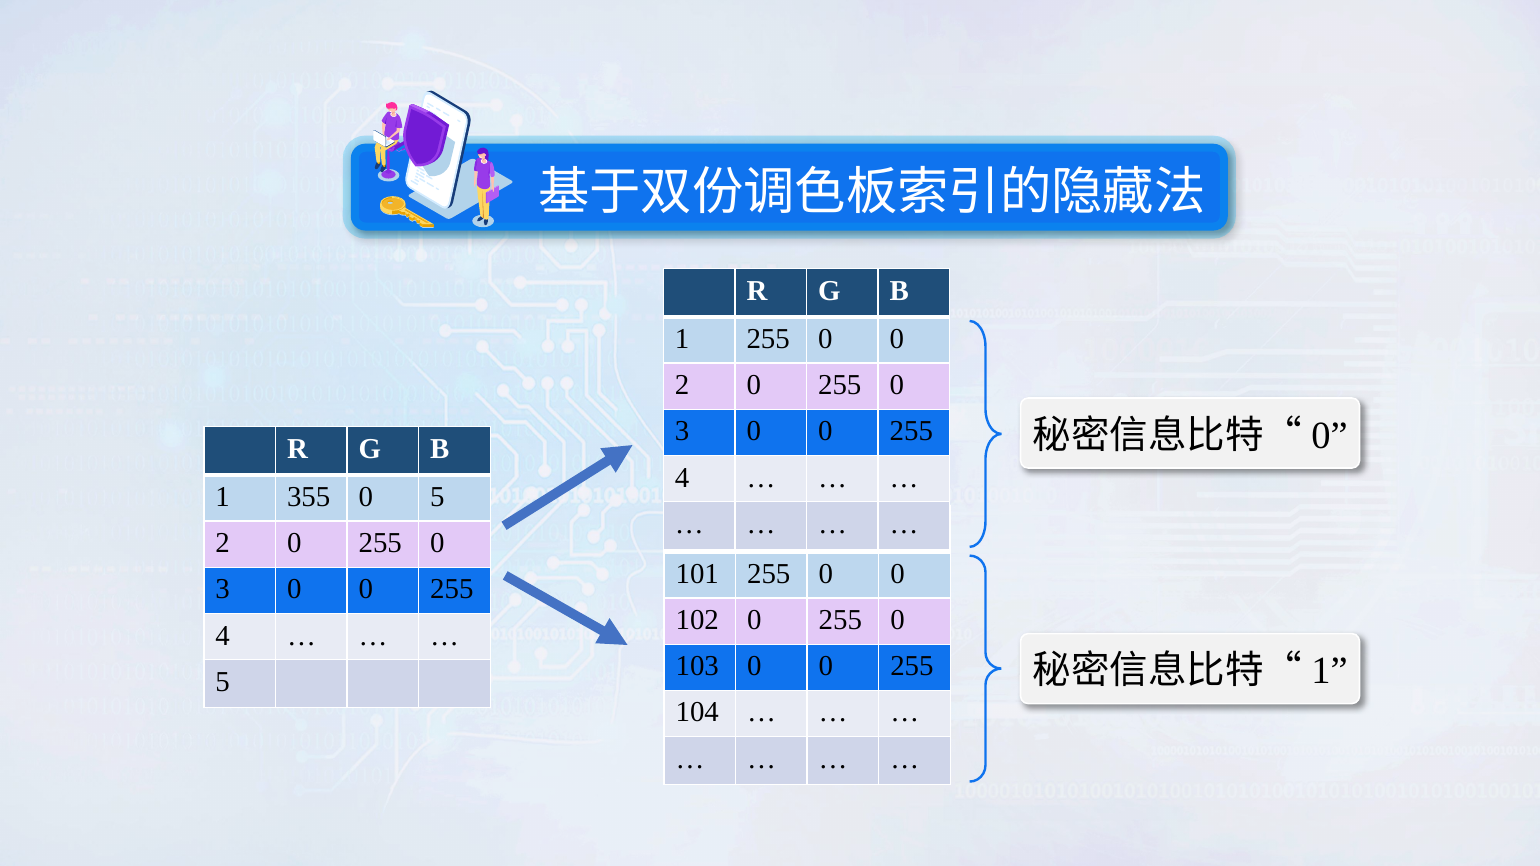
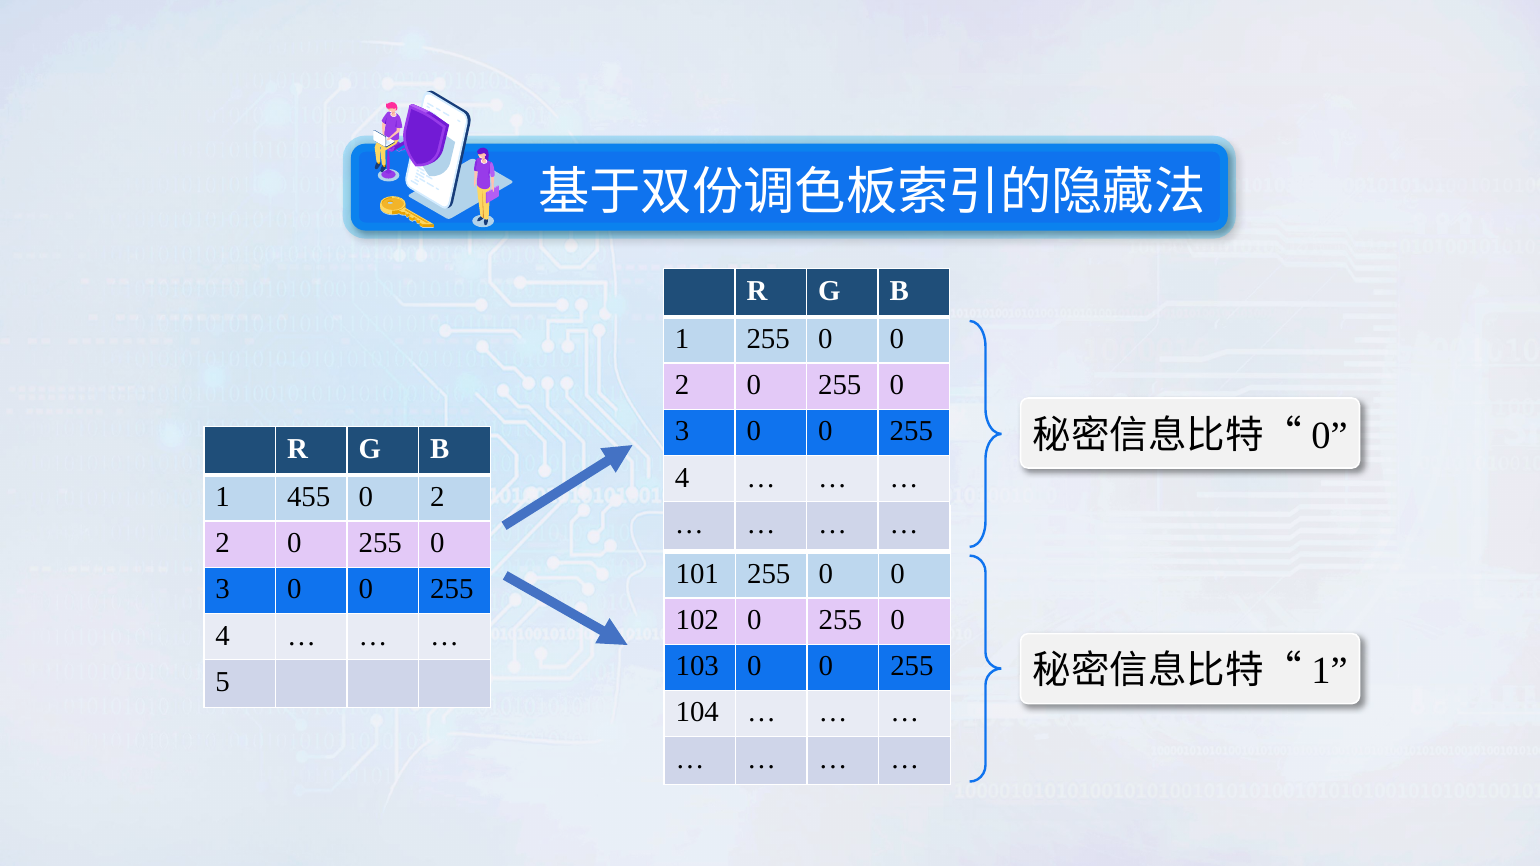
355: 355 -> 455
5 at (437, 497): 5 -> 2
